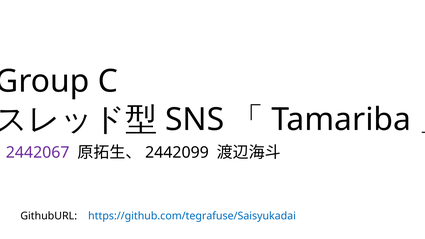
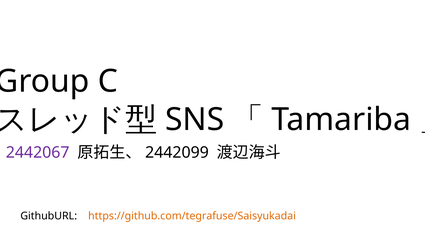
https://github.com/tegrafuse/Saisyukadai colour: blue -> orange
